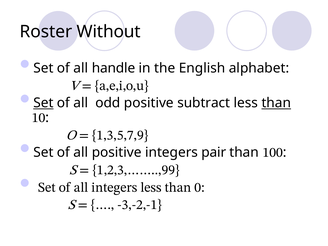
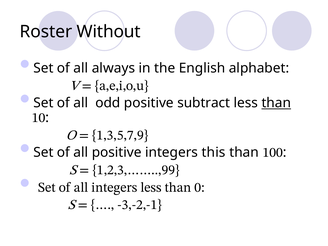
handle: handle -> always
Set at (43, 103) underline: present -> none
pair: pair -> this
